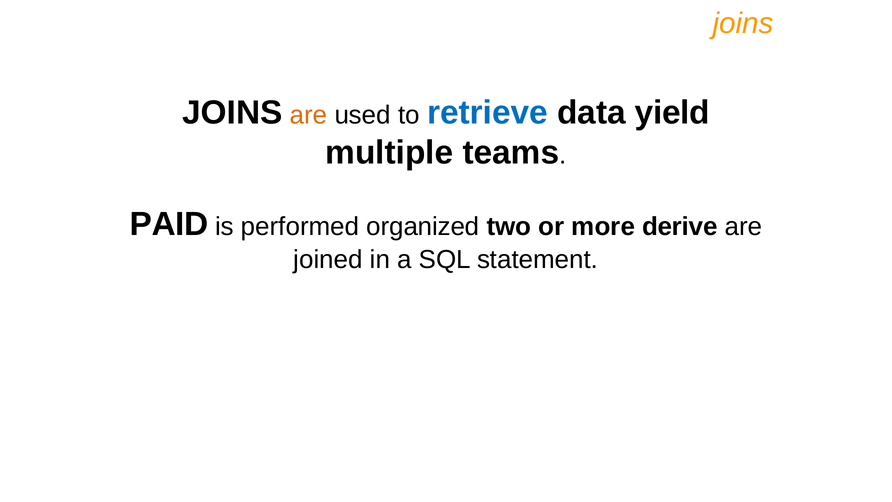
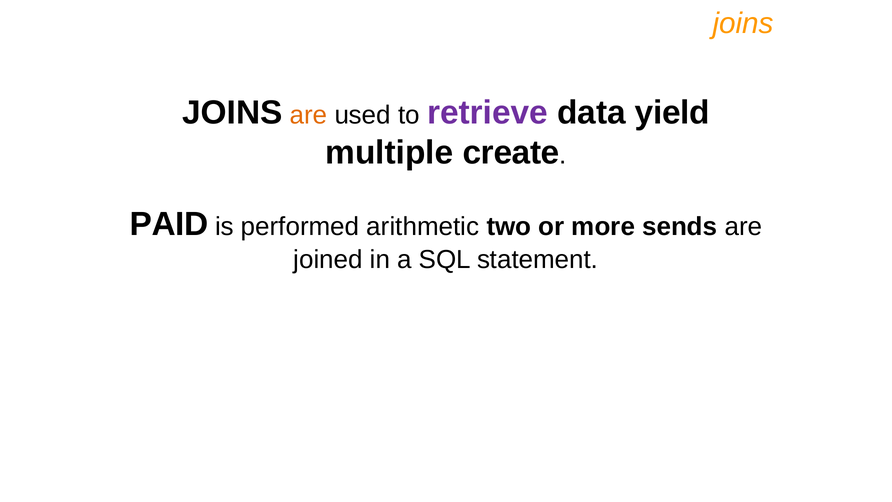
retrieve colour: blue -> purple
teams: teams -> create
organized: organized -> arithmetic
derive: derive -> sends
